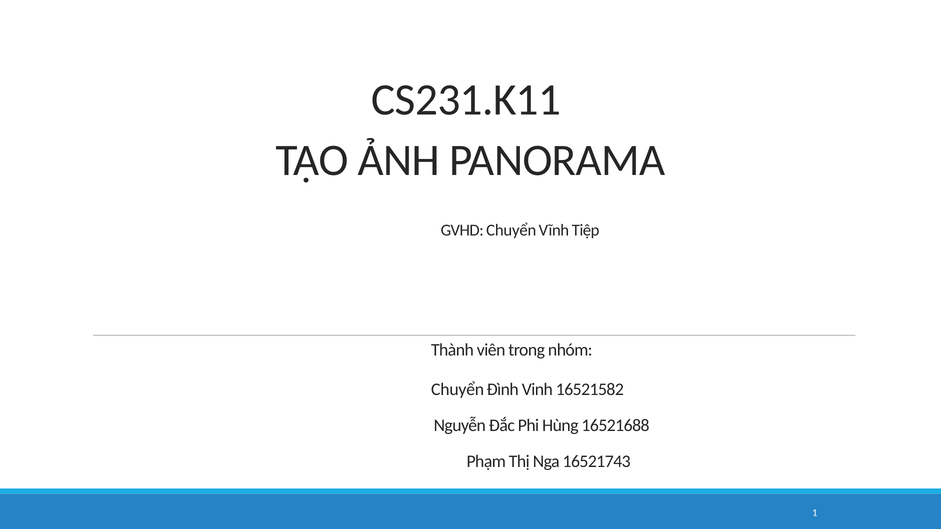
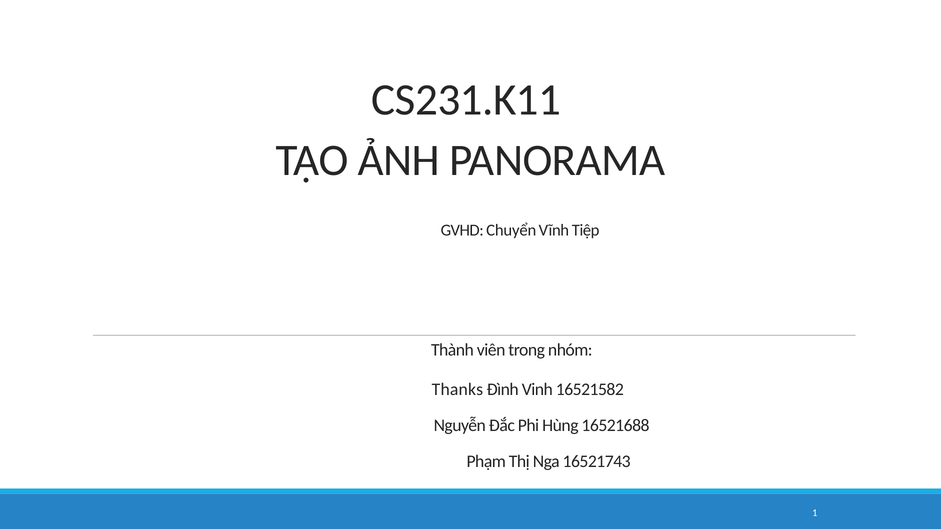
Chuyển at (458, 390): Chuyển -> Thanks
